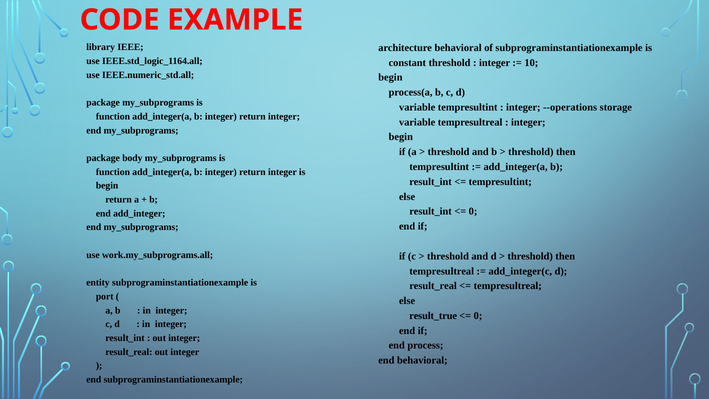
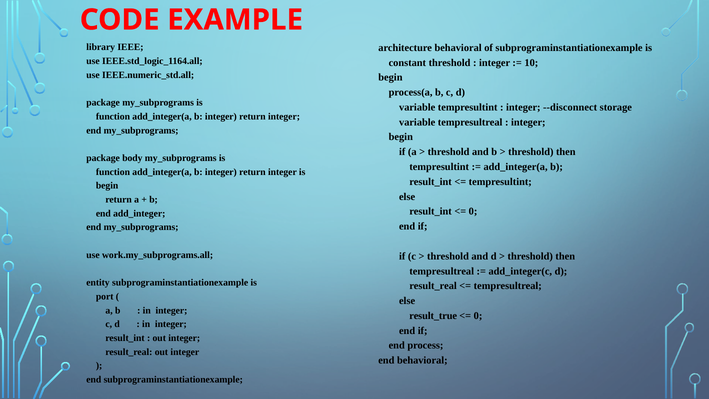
--operations: --operations -> --disconnect
